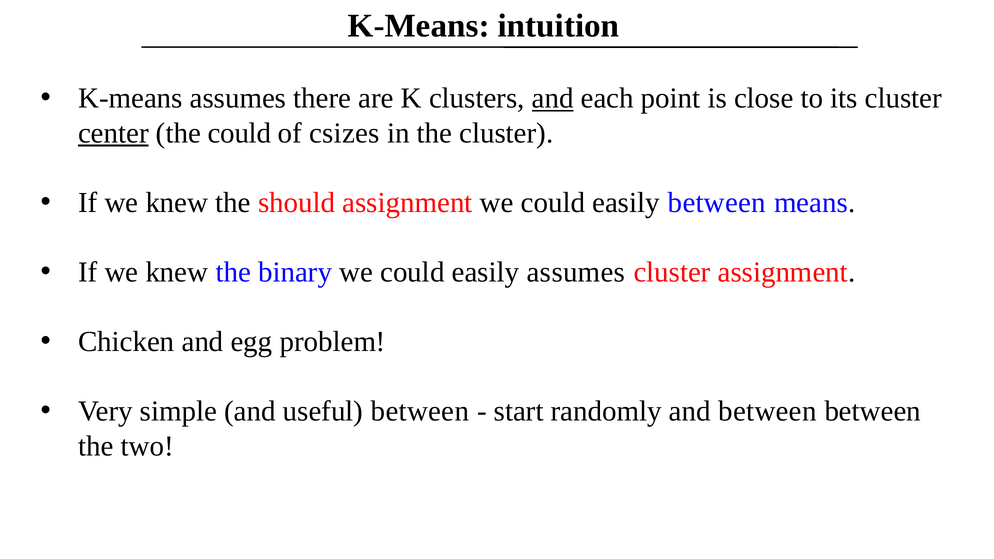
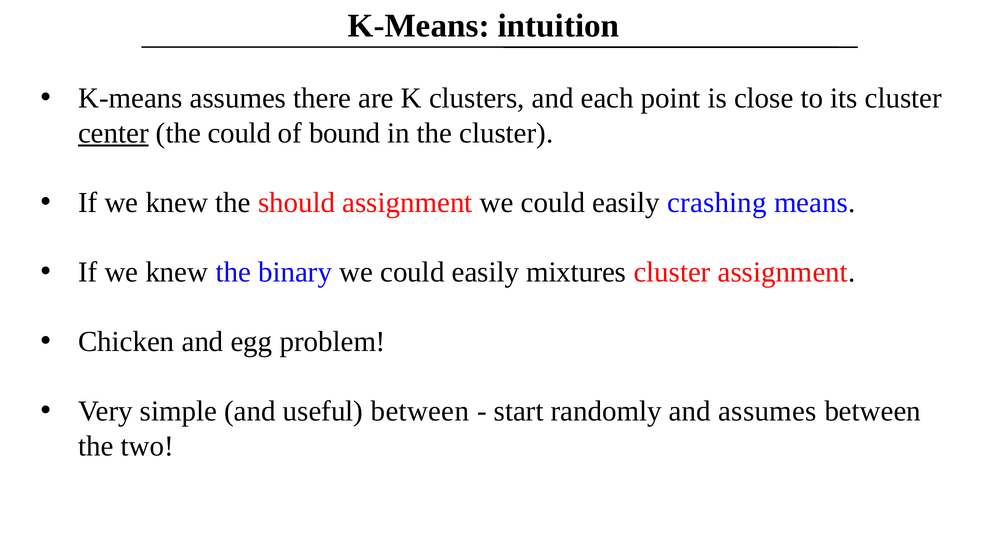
and at (553, 98) underline: present -> none
csizes: csizes -> bound
easily between: between -> crashing
easily assumes: assumes -> mixtures
and between: between -> assumes
